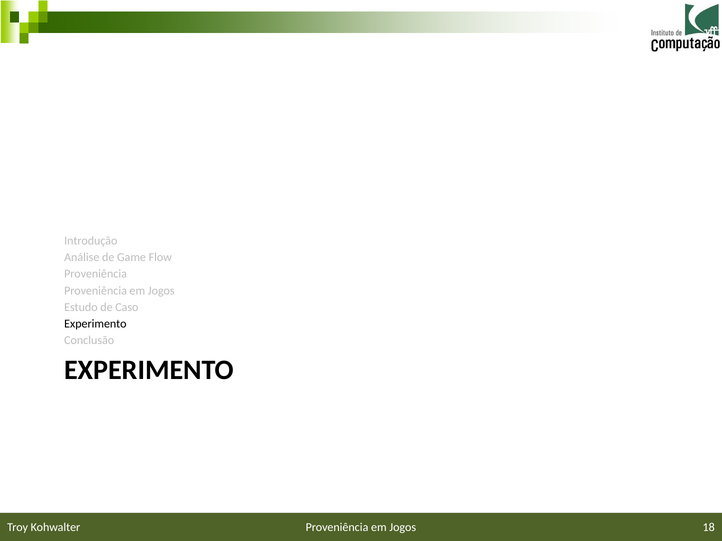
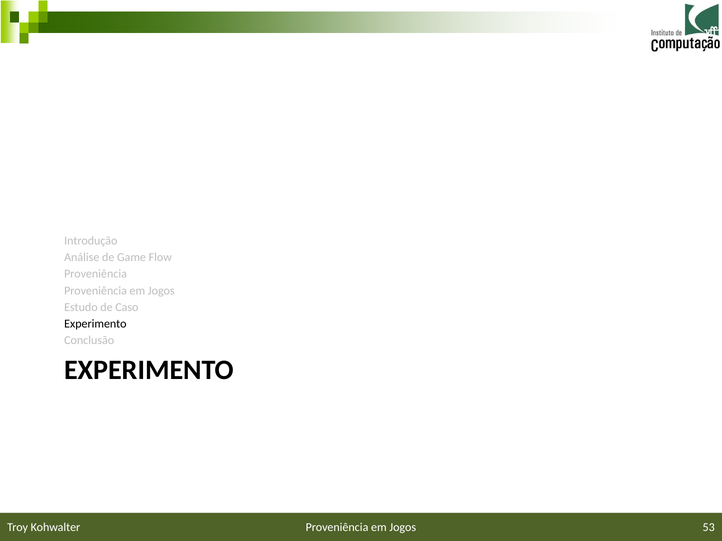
18: 18 -> 53
